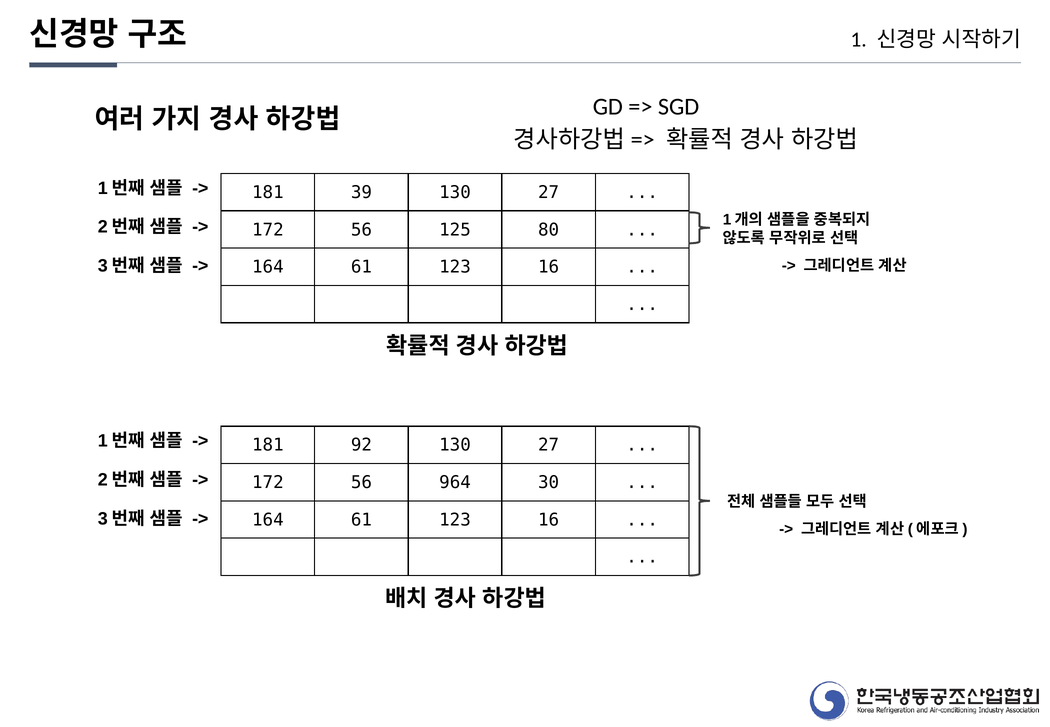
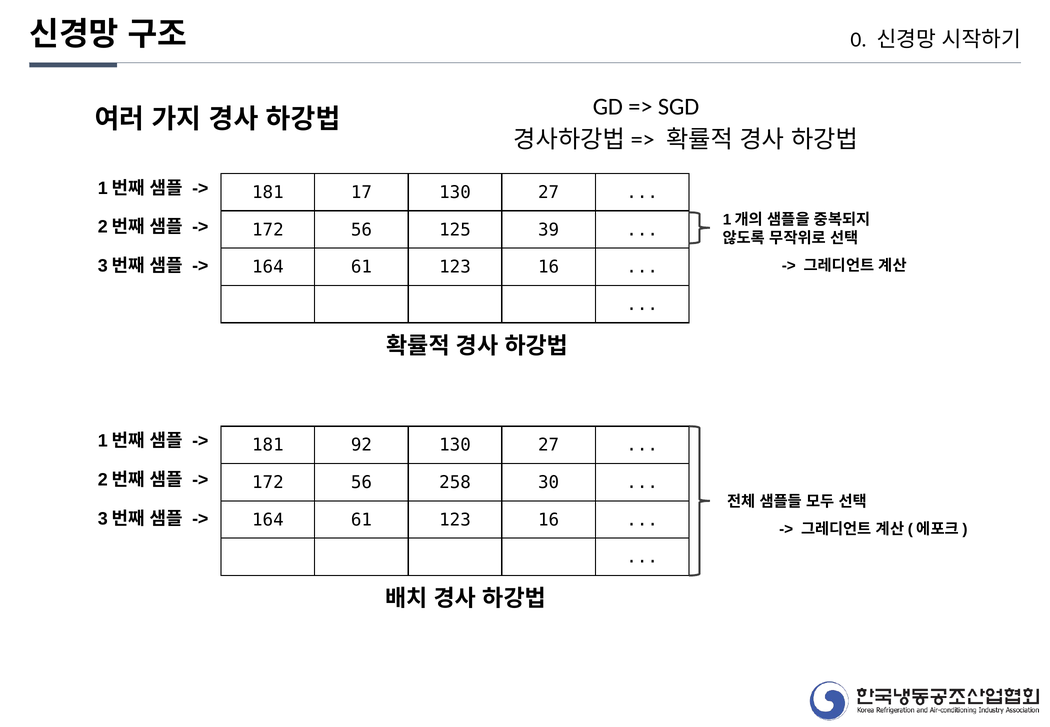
1: 1 -> 0
39: 39 -> 17
80: 80 -> 39
964: 964 -> 258
